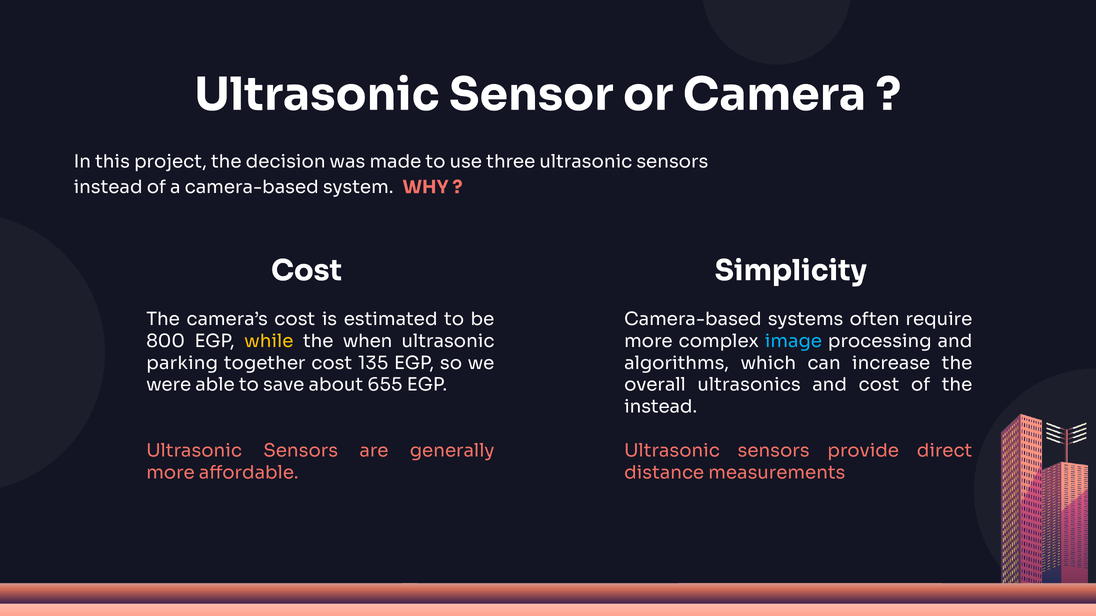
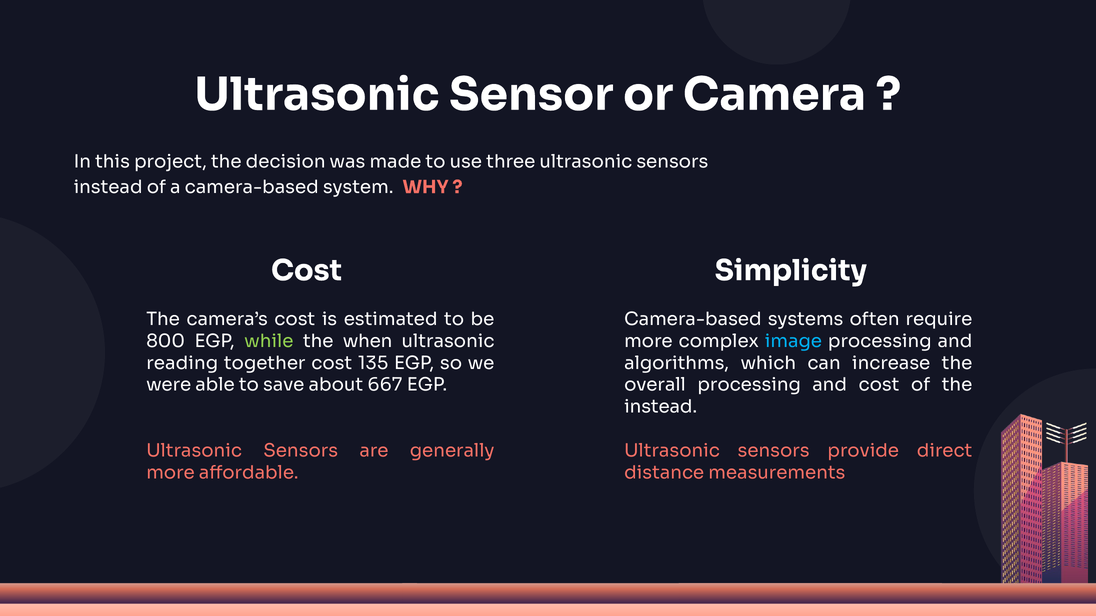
while colour: yellow -> light green
parking: parking -> reading
655: 655 -> 667
overall ultrasonics: ultrasonics -> processing
